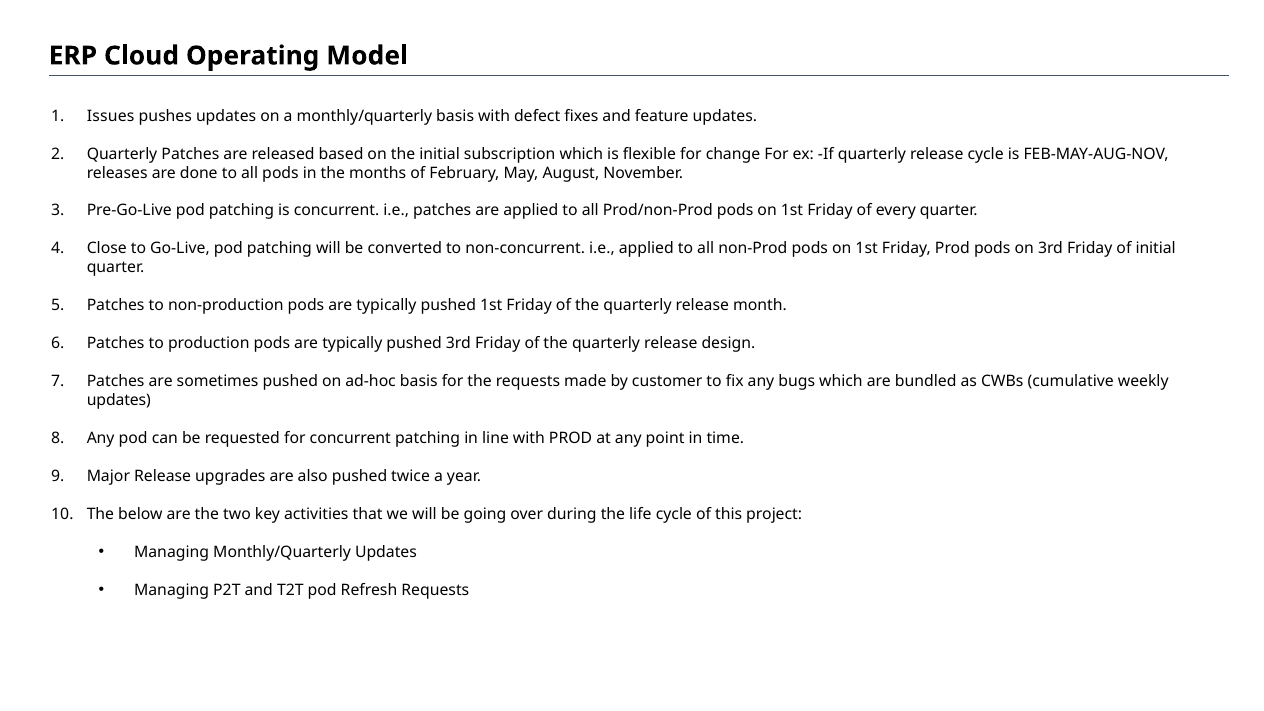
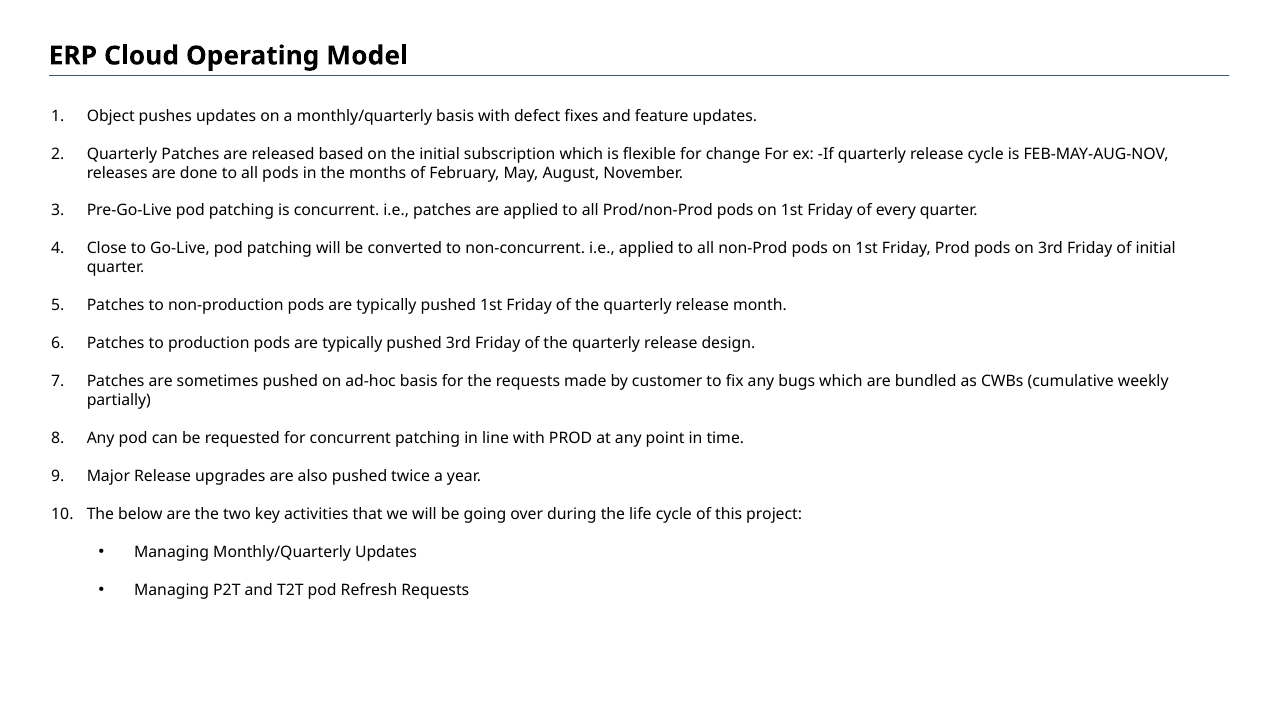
Issues: Issues -> Object
updates at (119, 400): updates -> partially
